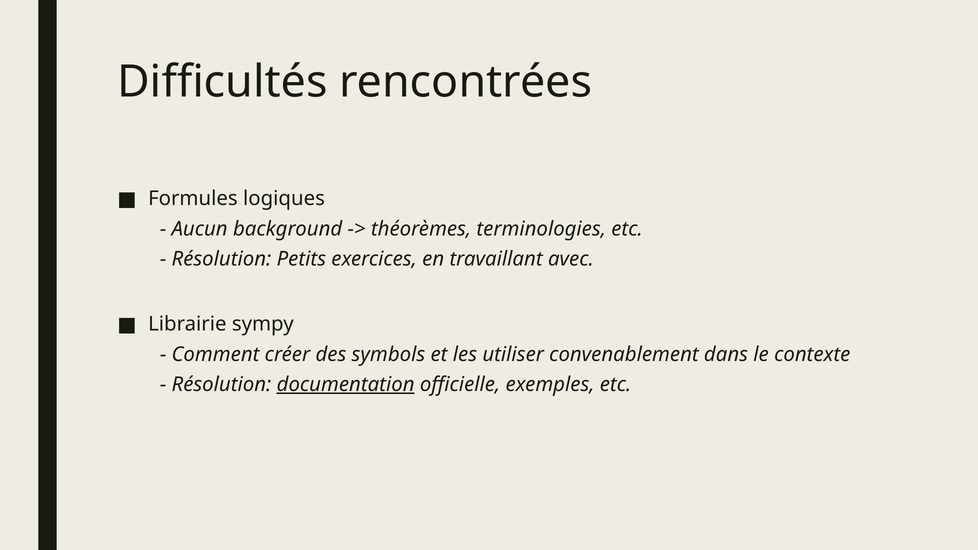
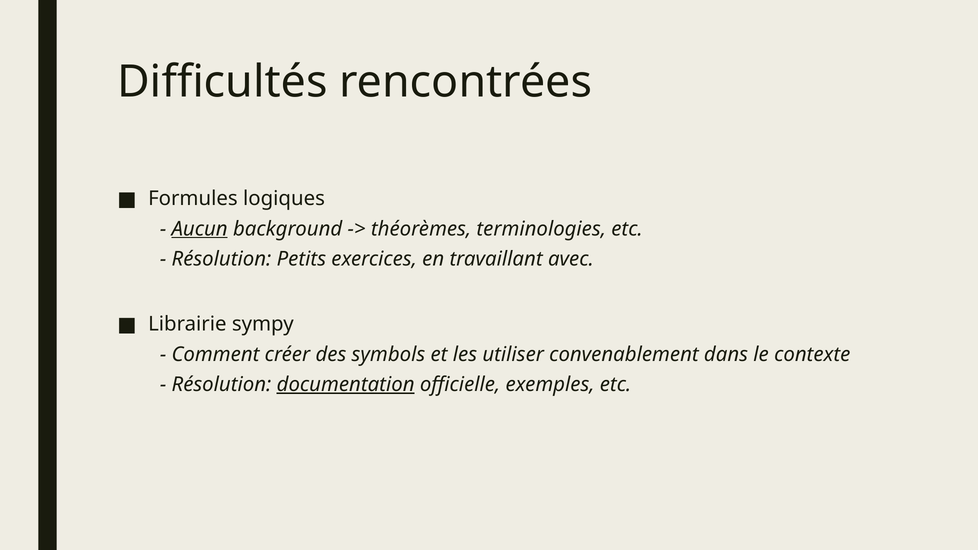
Aucun underline: none -> present
